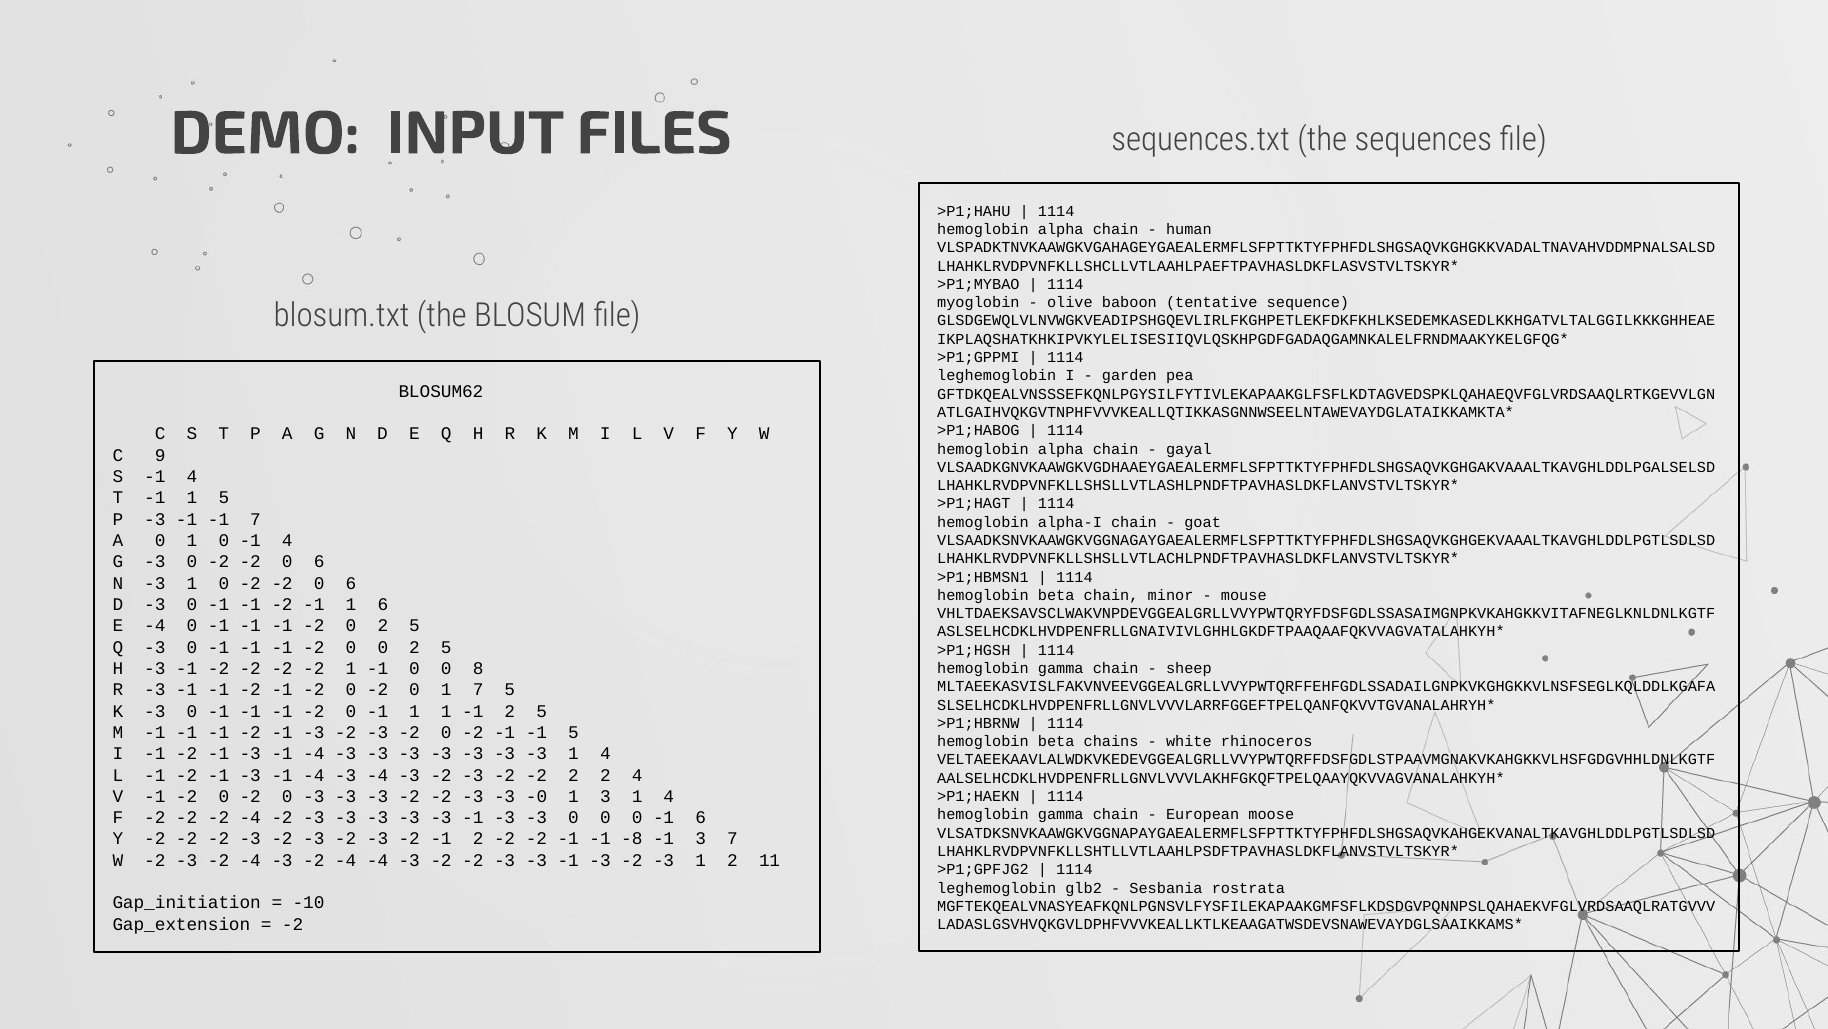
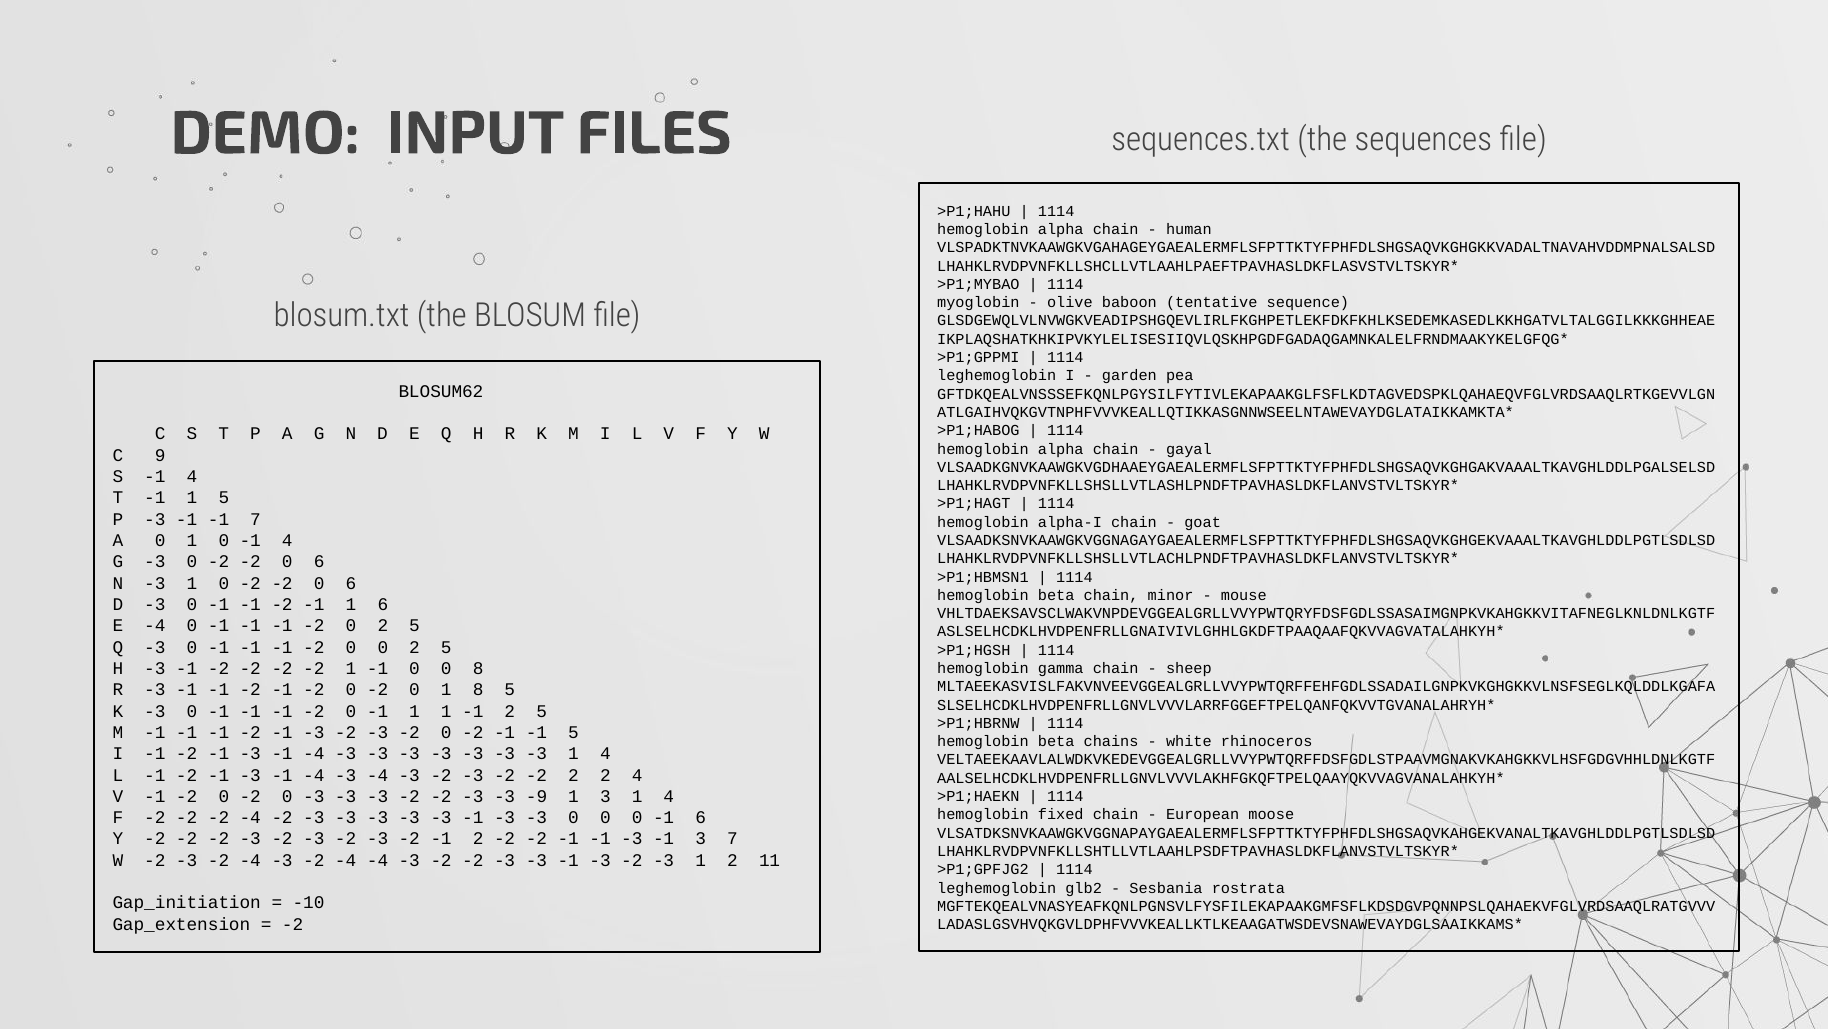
1 7: 7 -> 8
-0: -0 -> -9
gamma at (1061, 814): gamma -> fixed
-1 -1 -8: -8 -> -3
